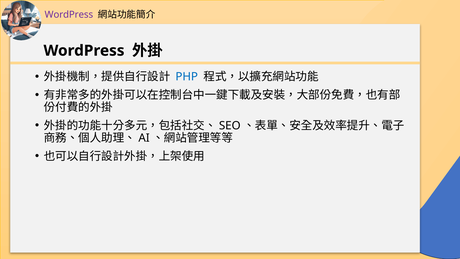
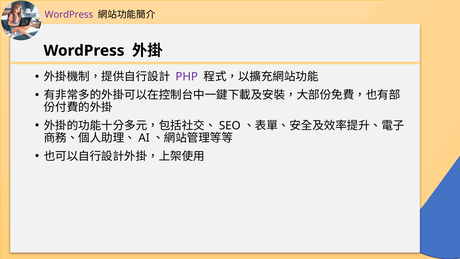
PHP colour: blue -> purple
